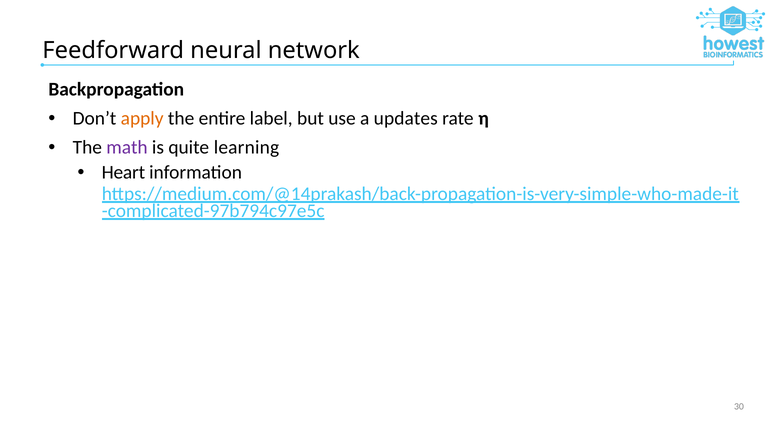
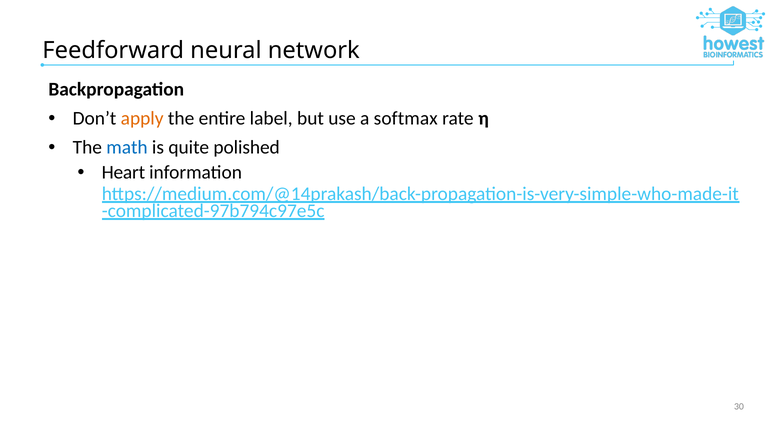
updates: updates -> softmax
math colour: purple -> blue
learning: learning -> polished
